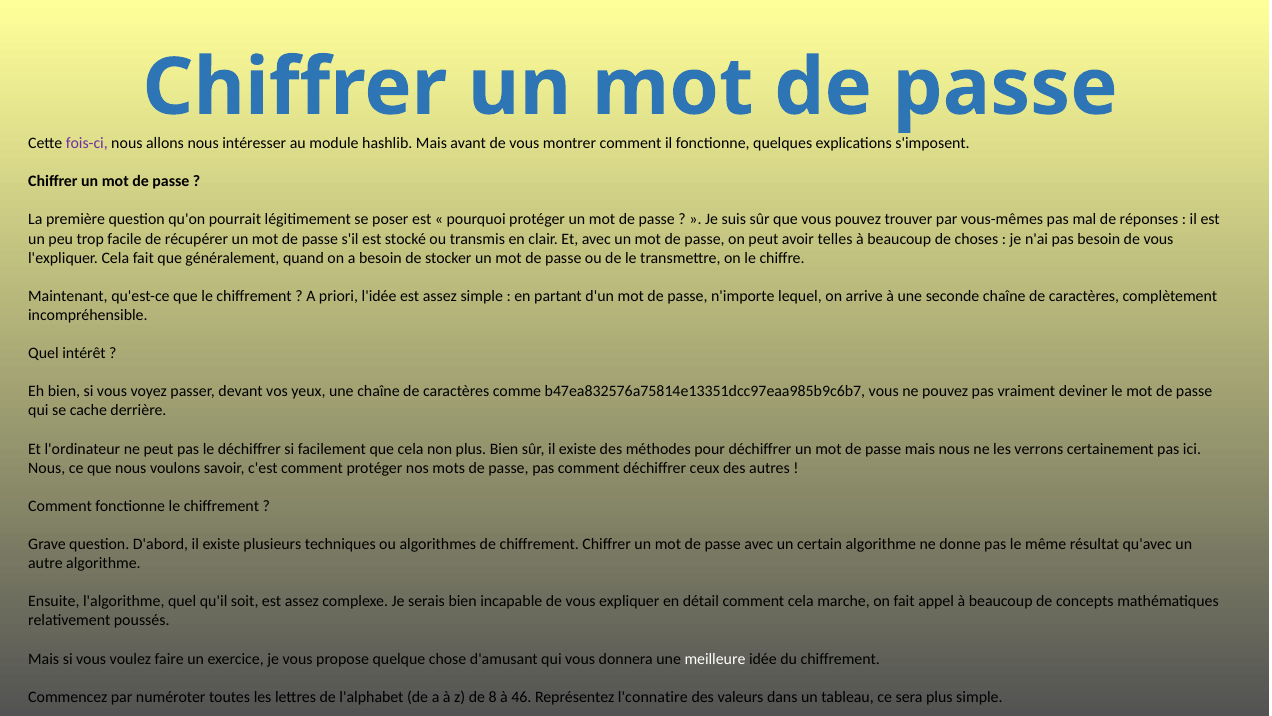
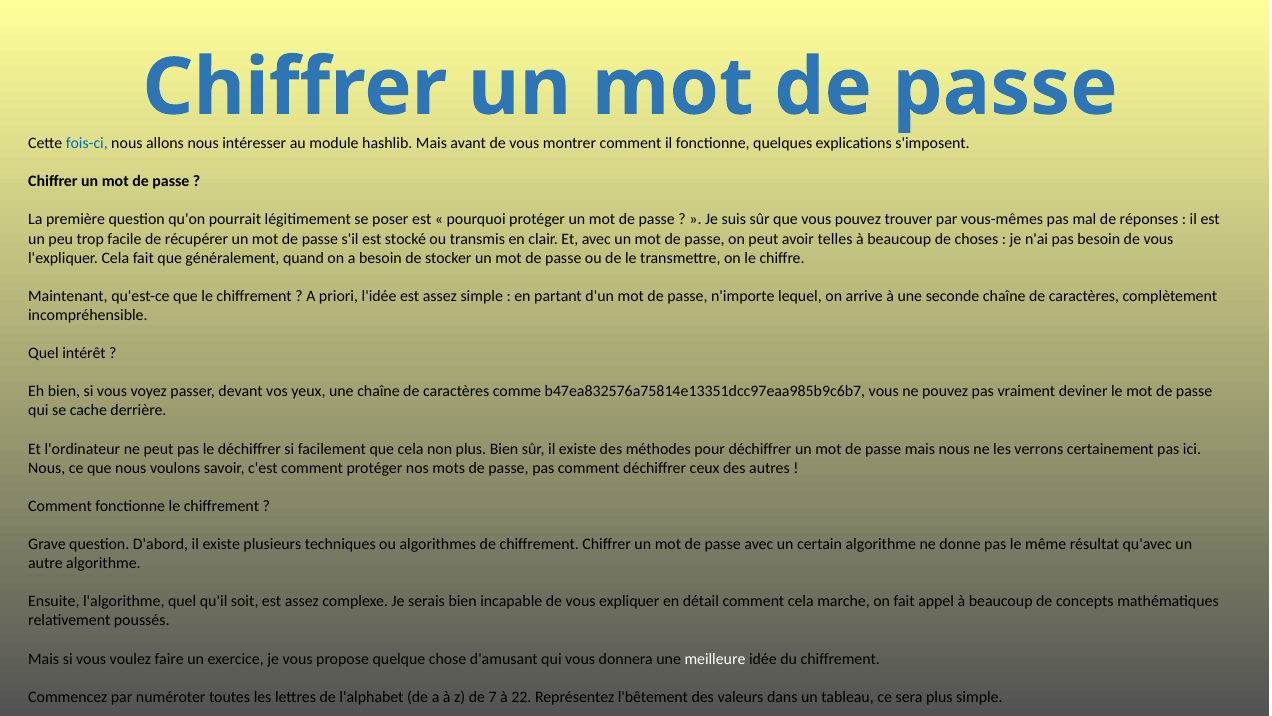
fois-ci colour: purple -> blue
8: 8 -> 7
46: 46 -> 22
l'connatire: l'connatire -> l'bêtement
